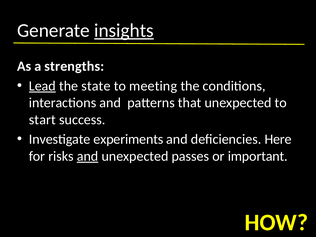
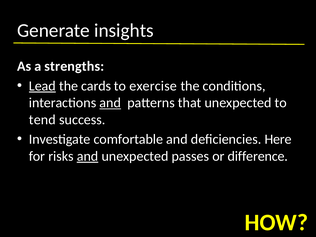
insights underline: present -> none
state: state -> cards
meeting: meeting -> exercise
and at (110, 103) underline: none -> present
start: start -> tend
experiments: experiments -> comfortable
important: important -> difference
